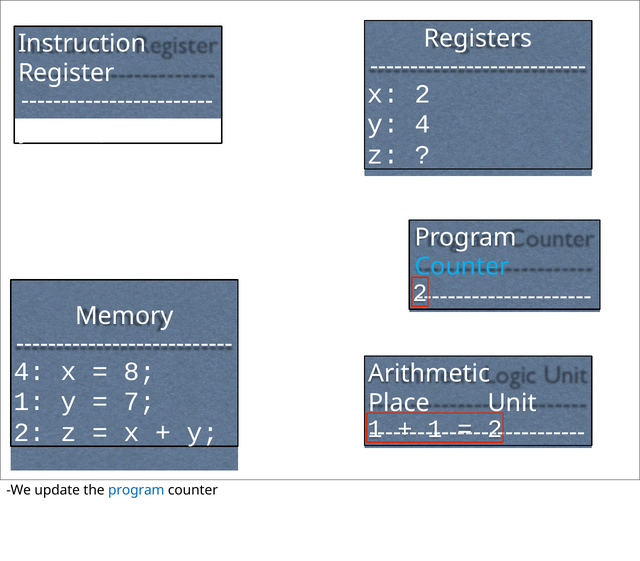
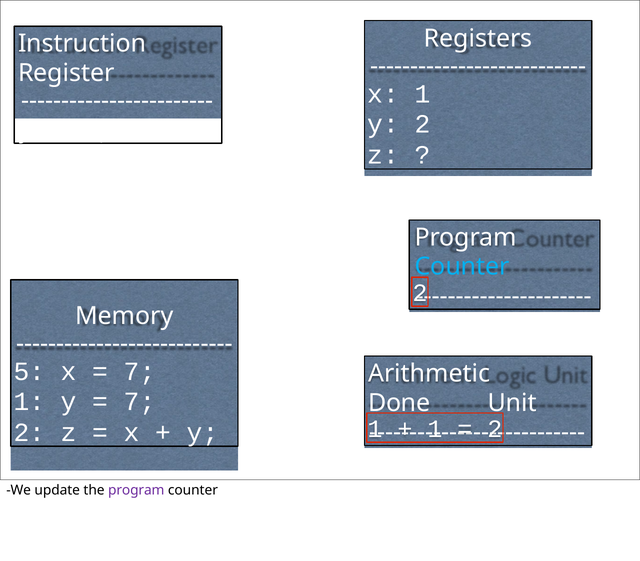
x 2: 2 -> 1
y 4: 4 -> 2
4 at (29, 372): 4 -> 5
8 at (140, 372): 8 -> 7
Place: Place -> Done
program at (136, 490) colour: blue -> purple
